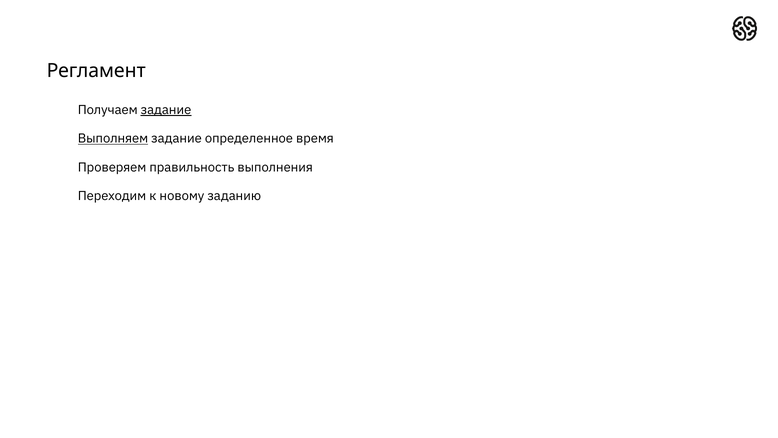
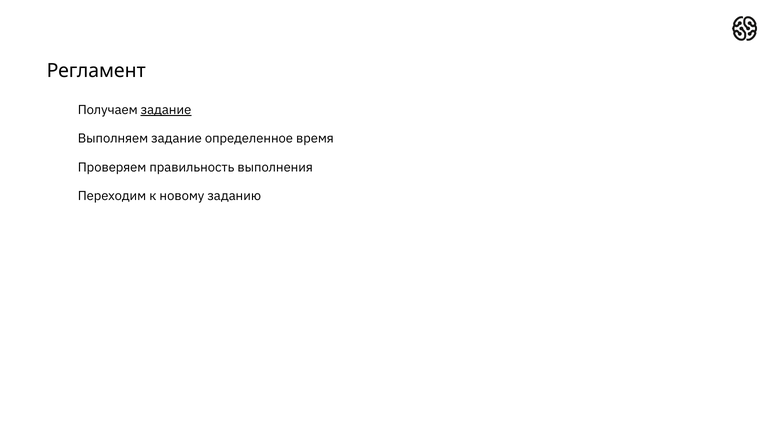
Выполняем underline: present -> none
